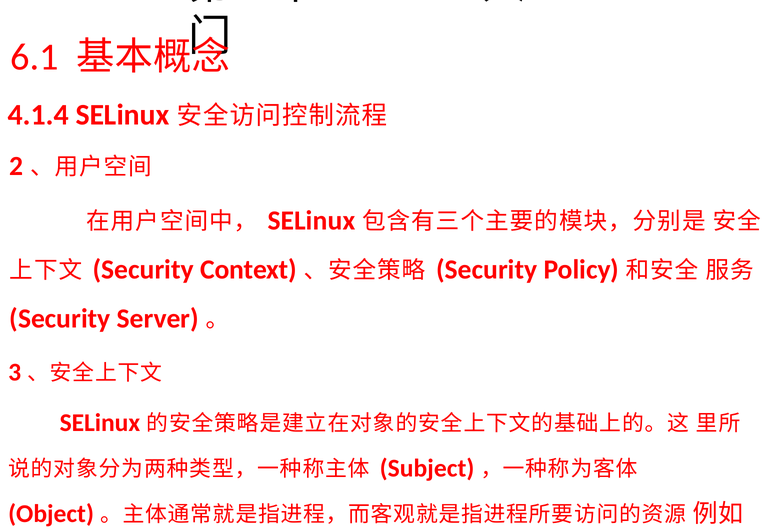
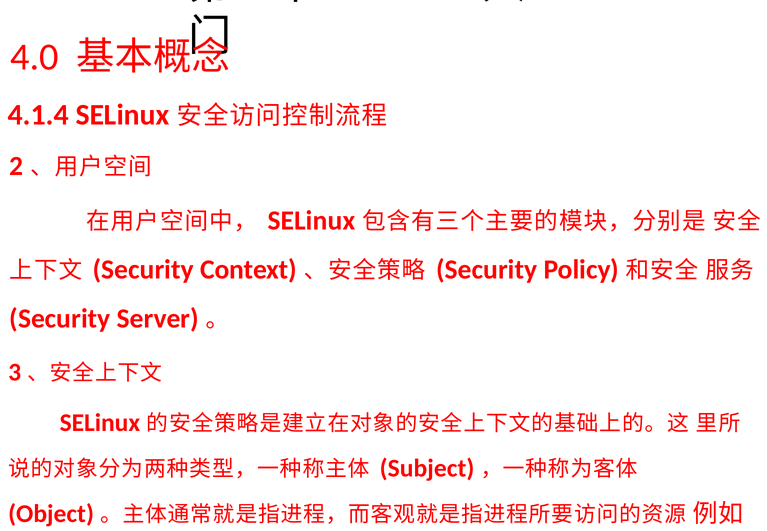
6.1: 6.1 -> 4.0
